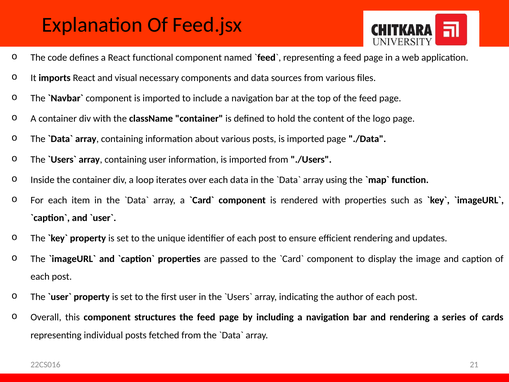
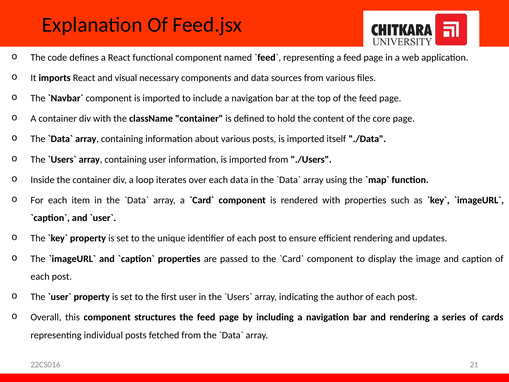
logo: logo -> core
imported page: page -> itself
